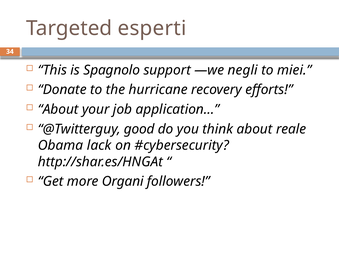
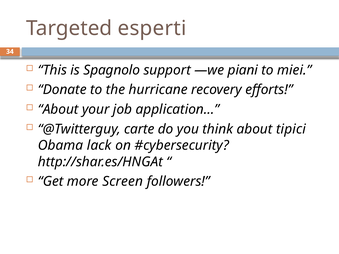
negli: negli -> piani
good: good -> carte
reale: reale -> tipici
Organi: Organi -> Screen
